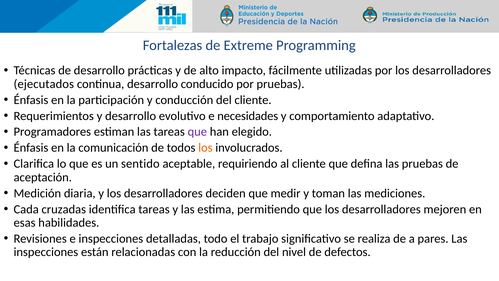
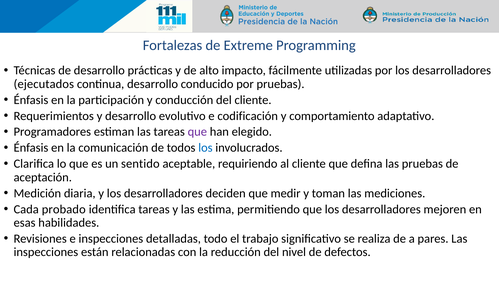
necesidades: necesidades -> codificación
los at (205, 148) colour: orange -> blue
cruzadas: cruzadas -> probado
